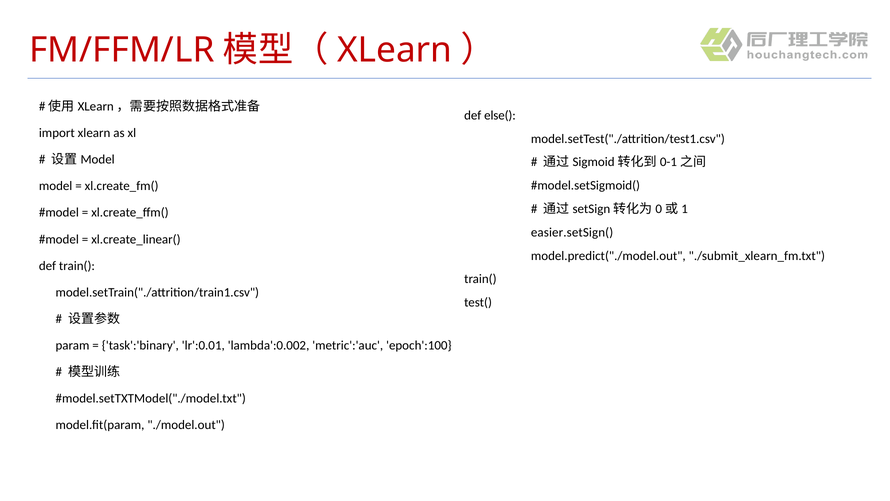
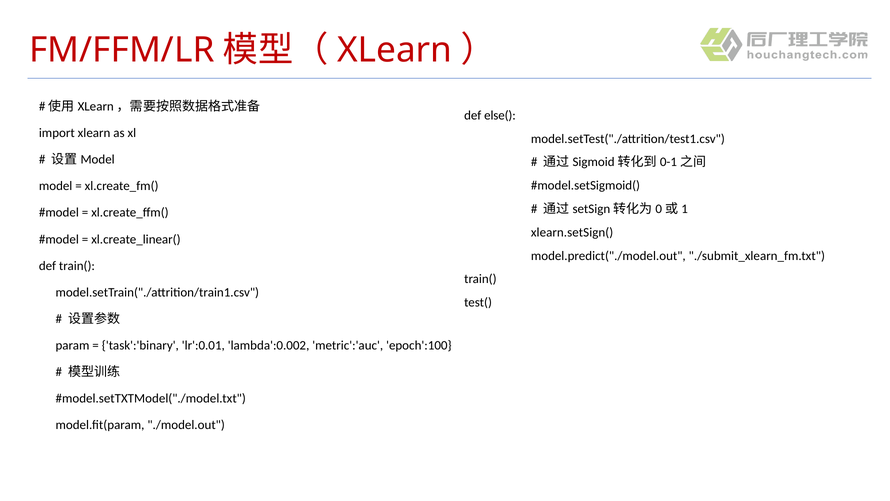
easier.setSign(: easier.setSign( -> xlearn.setSign(
